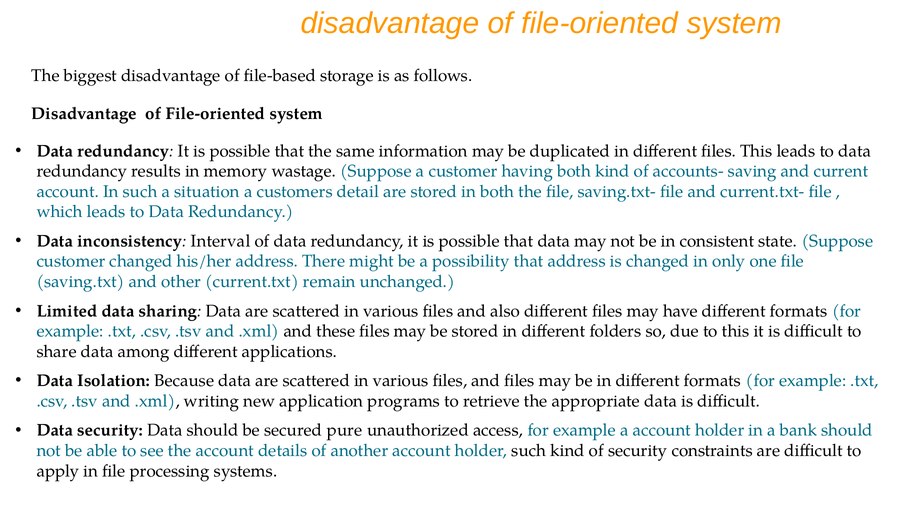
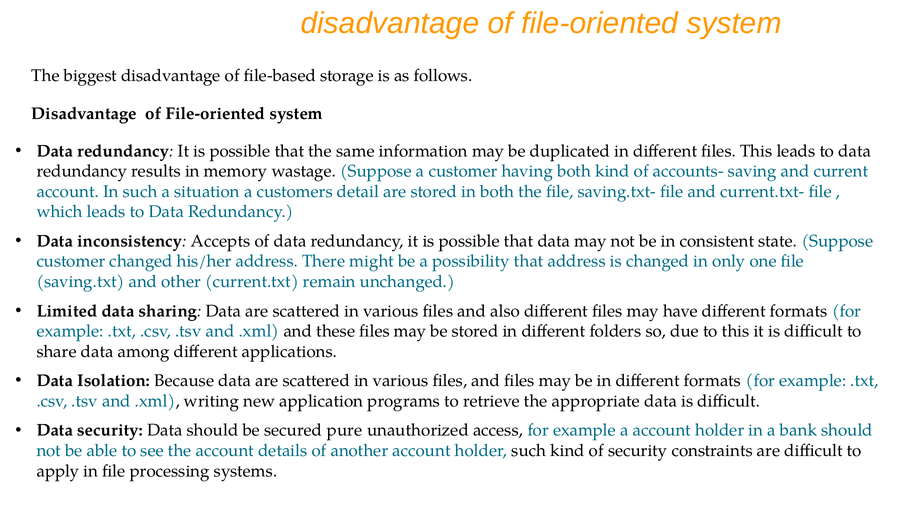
Interval: Interval -> Accepts
